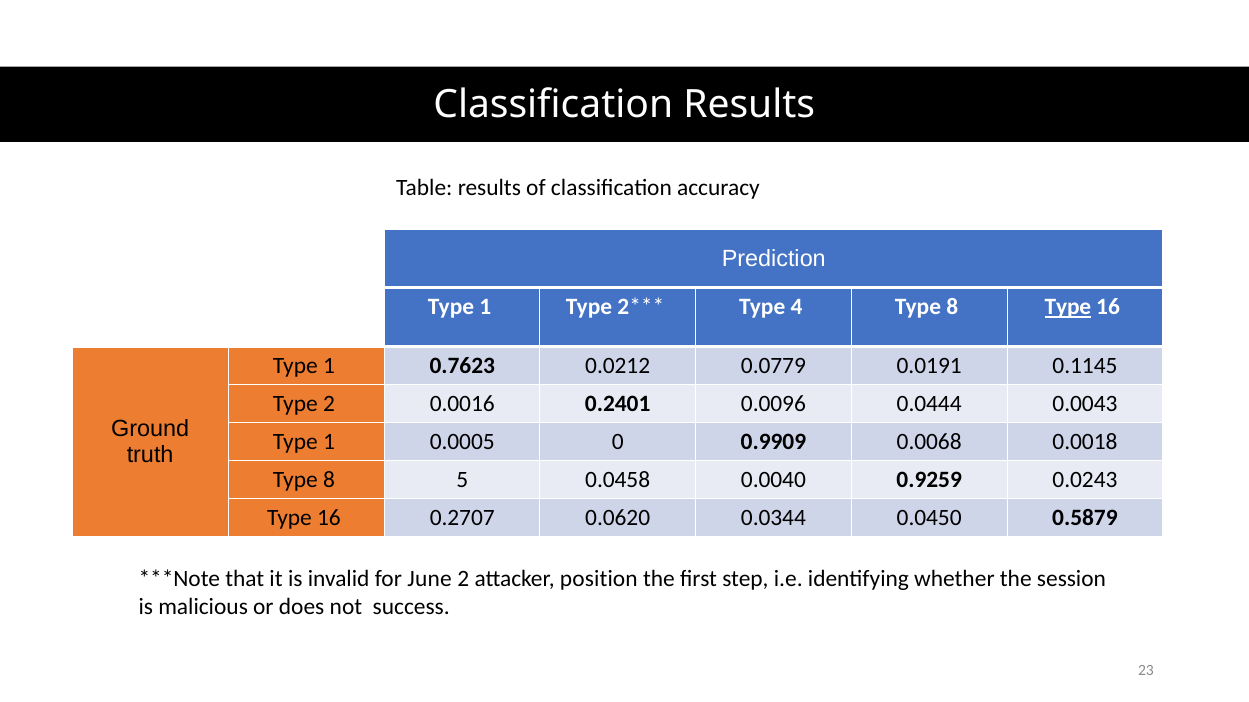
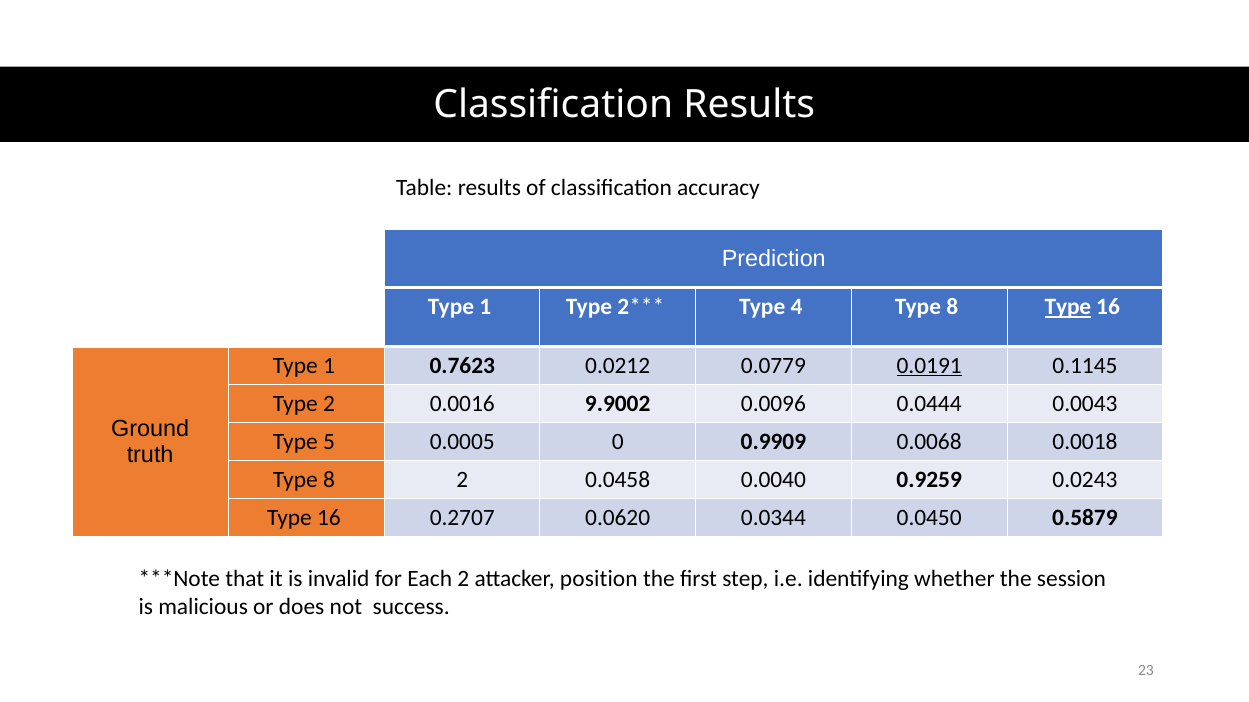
0.0191 underline: none -> present
0.2401: 0.2401 -> 9.9002
1 at (329, 442): 1 -> 5
8 5: 5 -> 2
June: June -> Each
